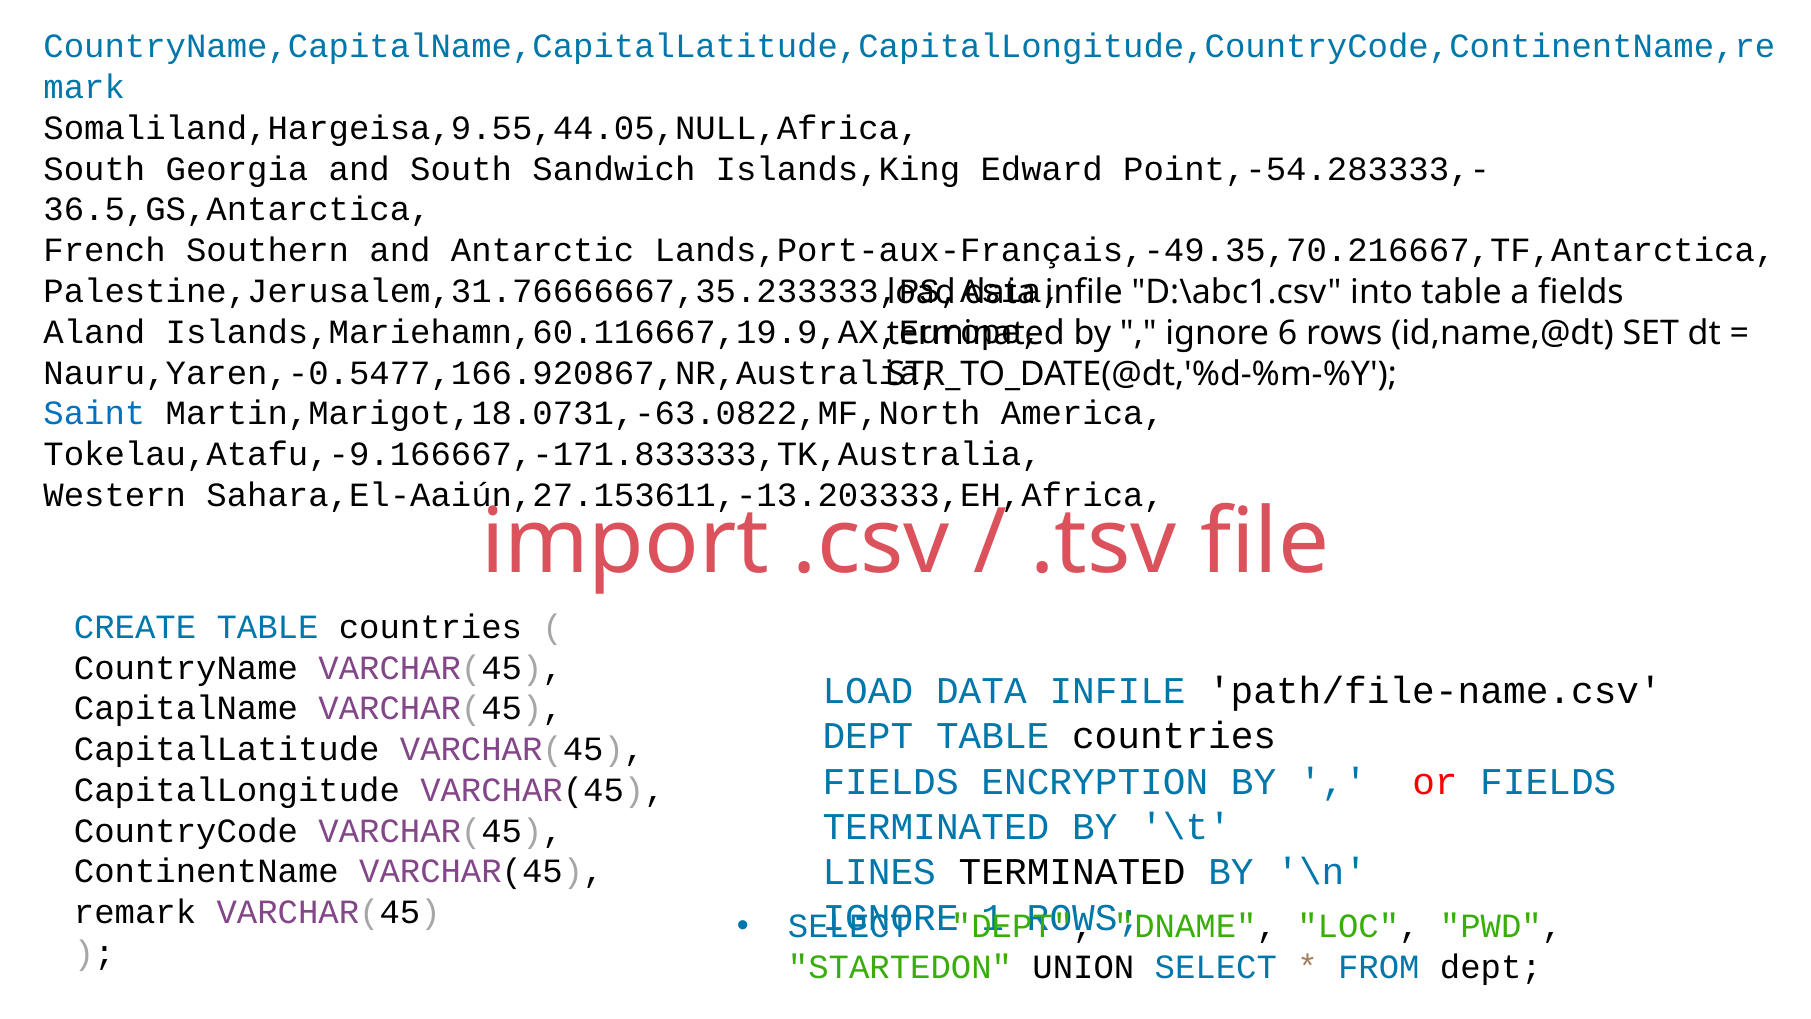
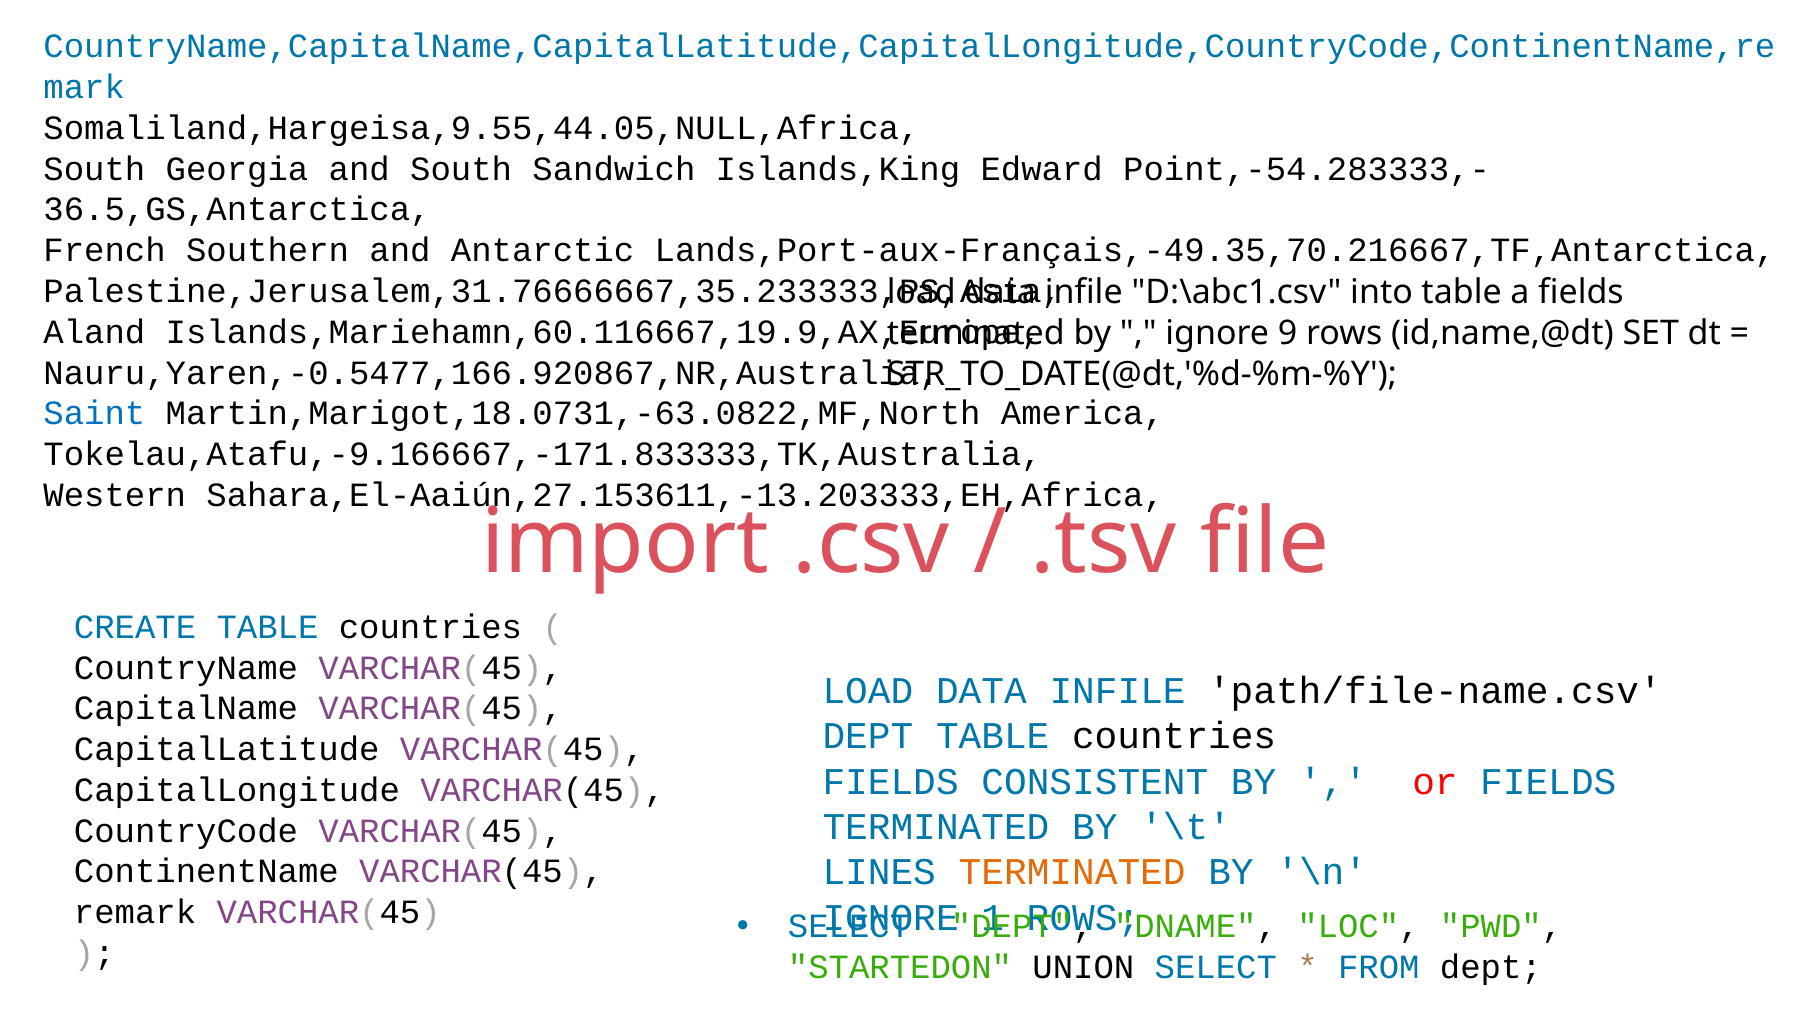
6: 6 -> 9
ENCRYPTION: ENCRYPTION -> CONSISTENT
TERMINATED at (1072, 872) colour: black -> orange
